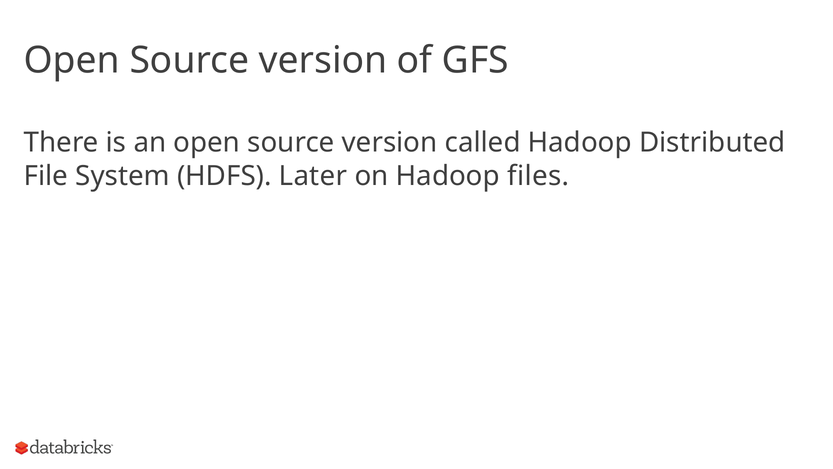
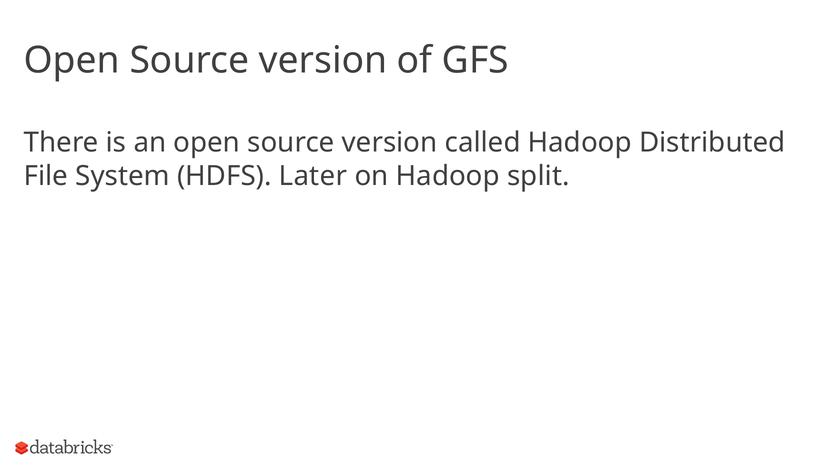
files: files -> split
